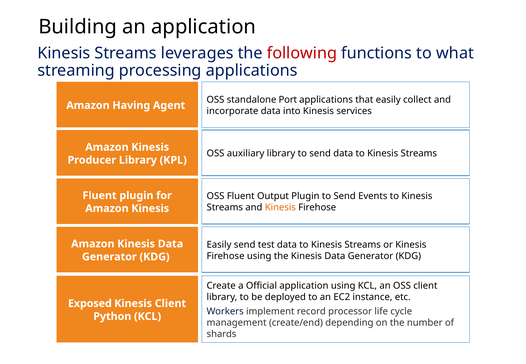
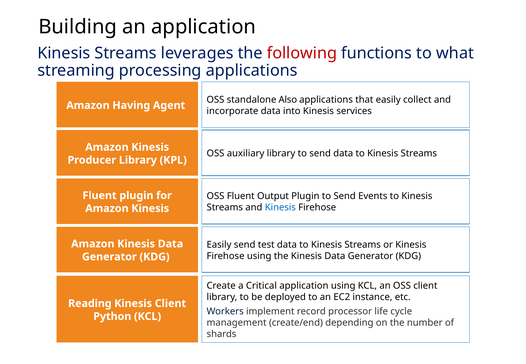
Port: Port -> Also
Kinesis at (280, 208) colour: orange -> blue
Official: Official -> Critical
Exposed: Exposed -> Reading
